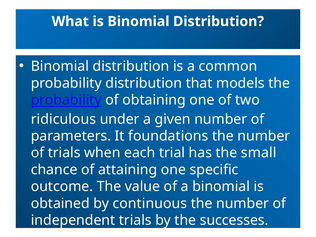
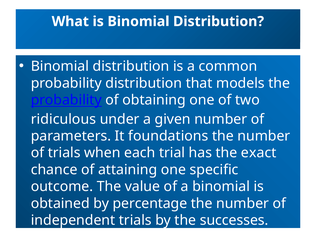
small: small -> exact
continuous: continuous -> percentage
